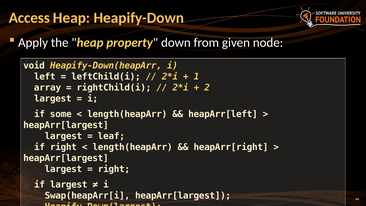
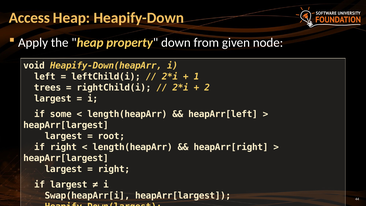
array: array -> trees
leaf: leaf -> root
